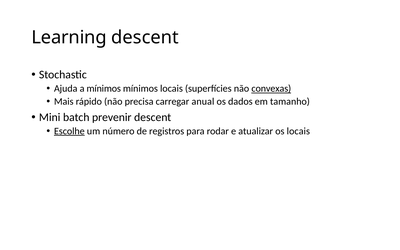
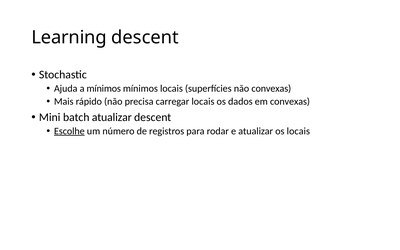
convexas at (271, 89) underline: present -> none
carregar anual: anual -> locais
em tamanho: tamanho -> convexas
batch prevenir: prevenir -> atualizar
